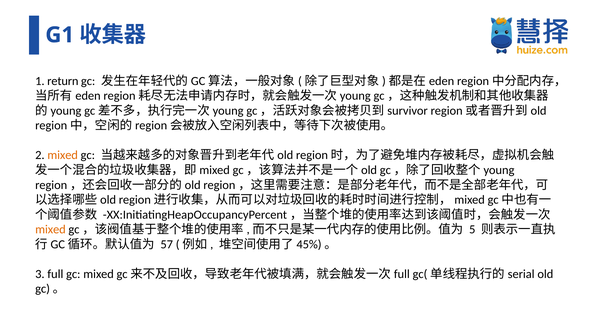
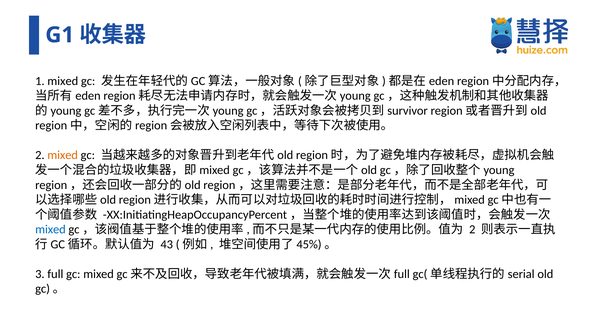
1 return: return -> mixed
mixed at (50, 230) colour: orange -> blue
5 at (472, 230): 5 -> 2
57: 57 -> 43
